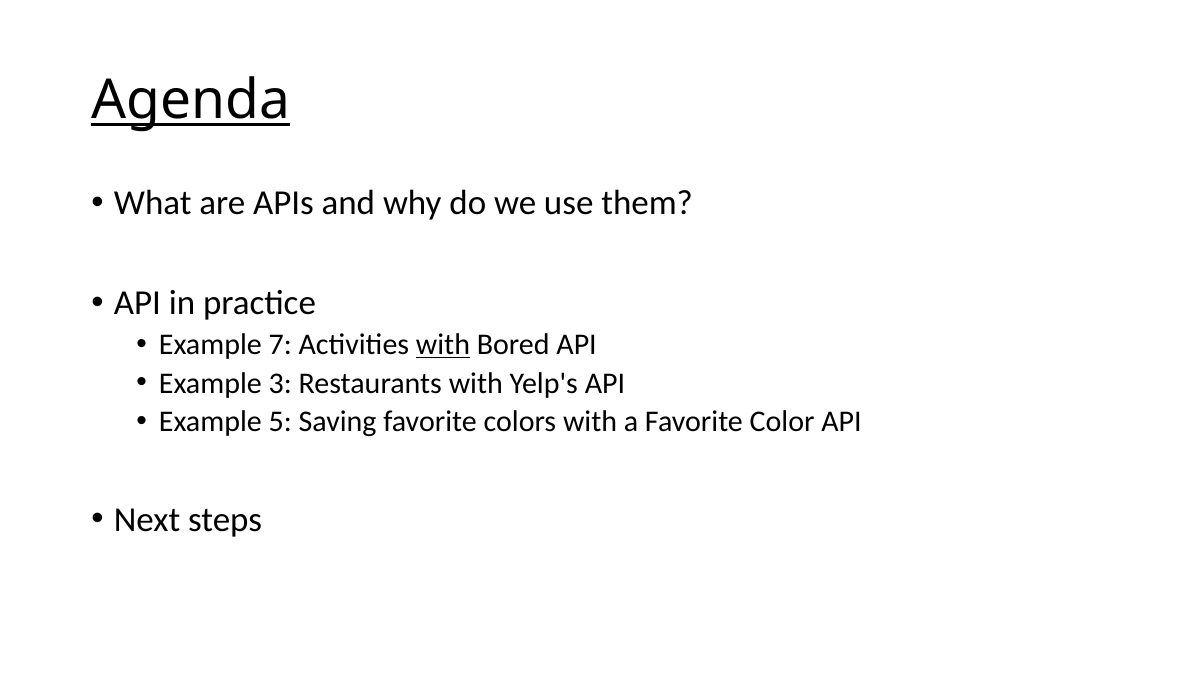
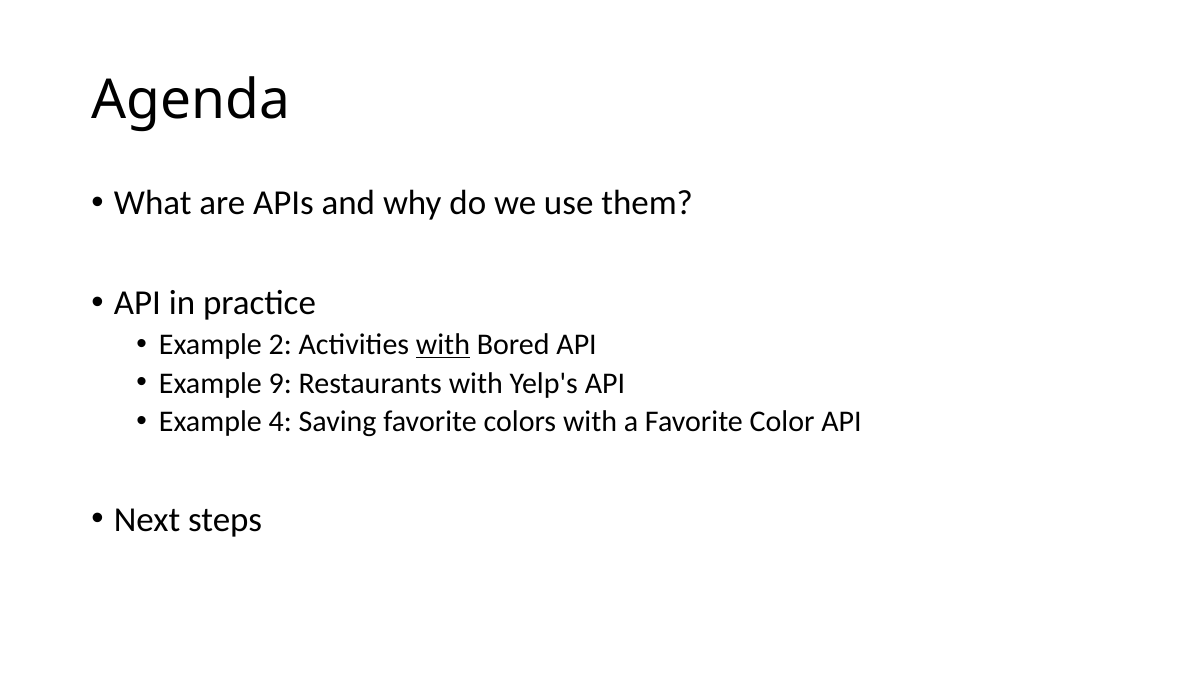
Agenda underline: present -> none
7: 7 -> 2
3: 3 -> 9
5: 5 -> 4
